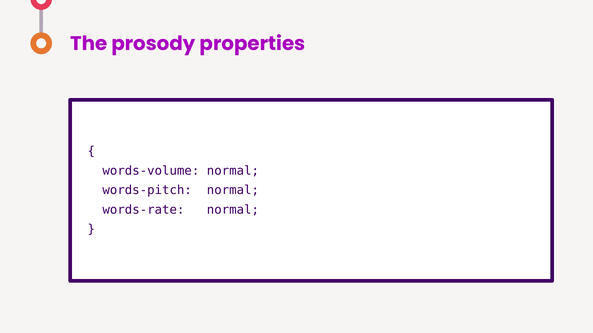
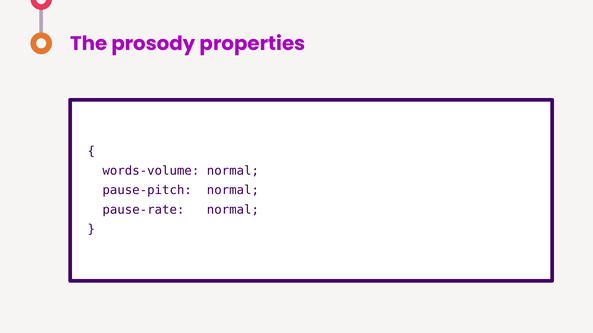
words-pitch: words-pitch -> pause-pitch
words-rate: words-rate -> pause-rate
